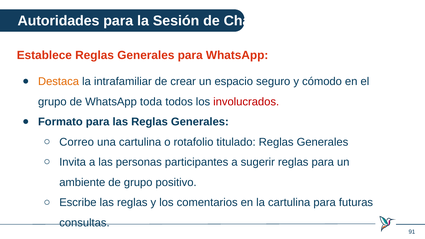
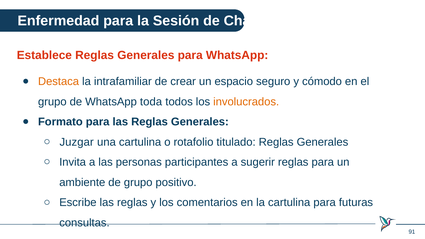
Autoridades: Autoridades -> Enfermedad
involucrados colour: red -> orange
Correo: Correo -> Juzgar
